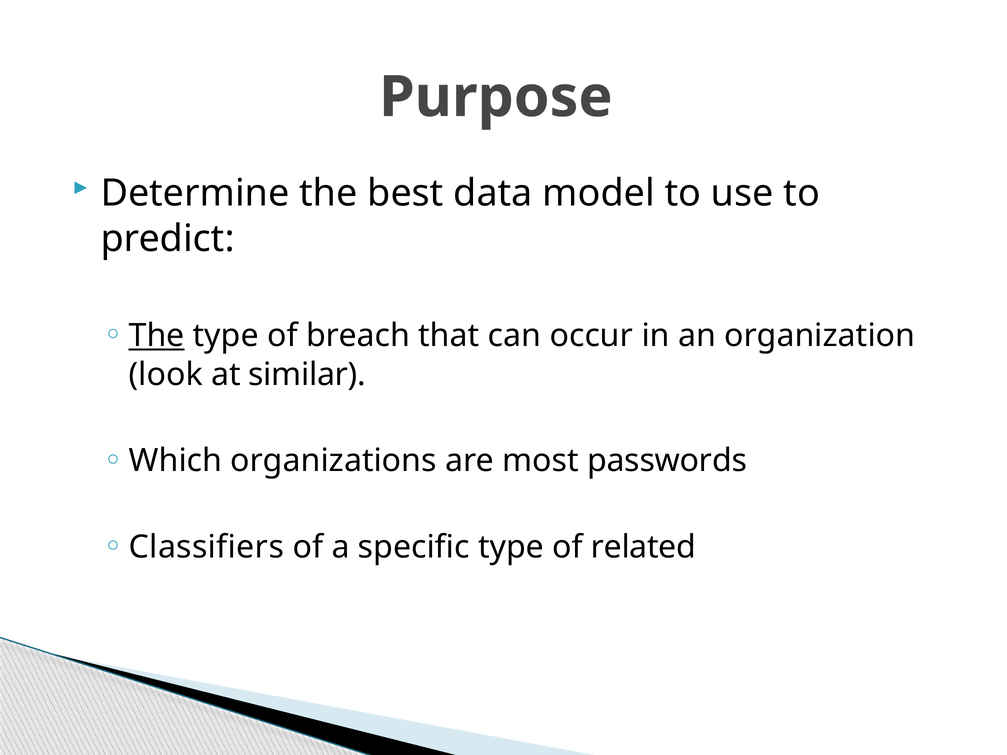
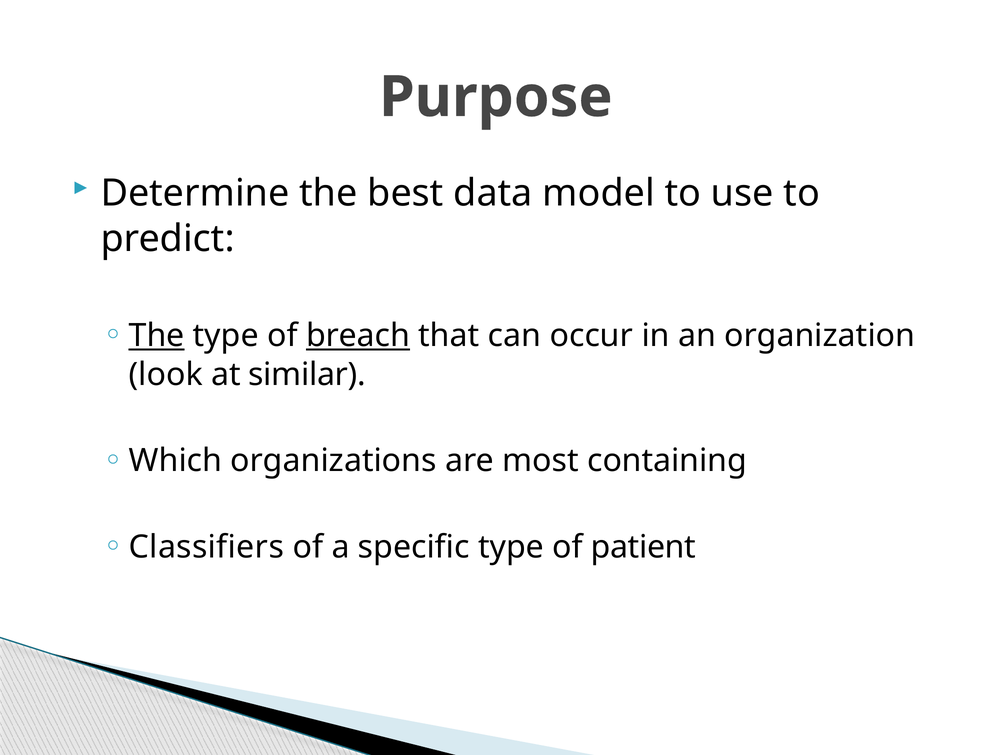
breach underline: none -> present
passwords: passwords -> containing
related: related -> patient
